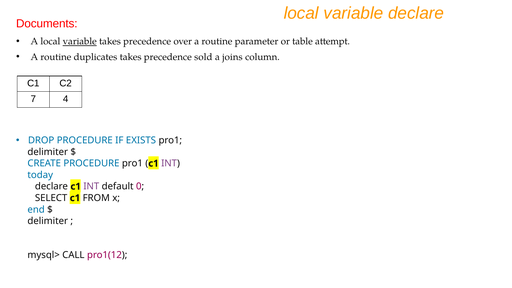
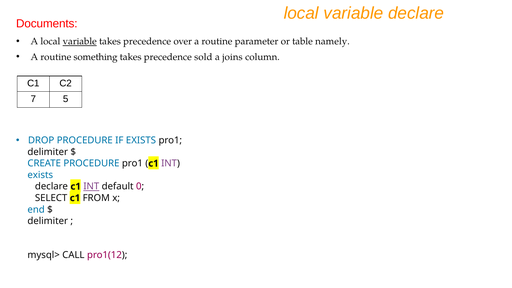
attempt: attempt -> namely
duplicates: duplicates -> something
4: 4 -> 5
today at (40, 175): today -> exists
INT at (91, 186) underline: none -> present
